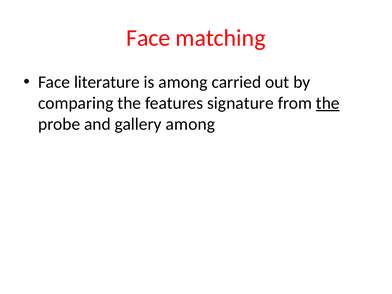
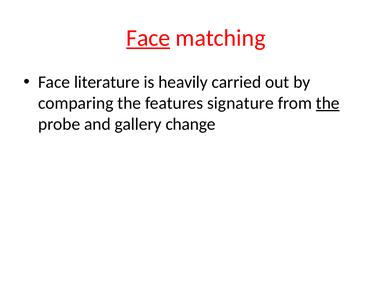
Face at (148, 38) underline: none -> present
is among: among -> heavily
gallery among: among -> change
